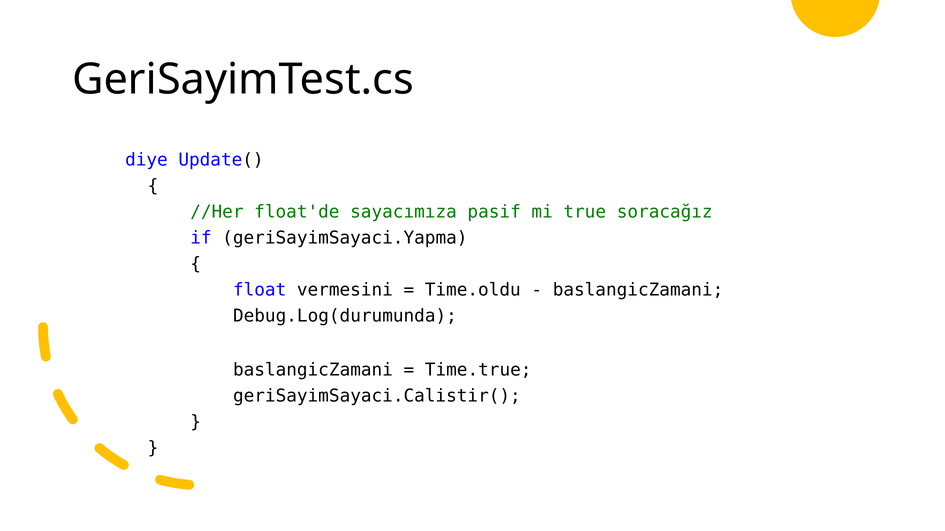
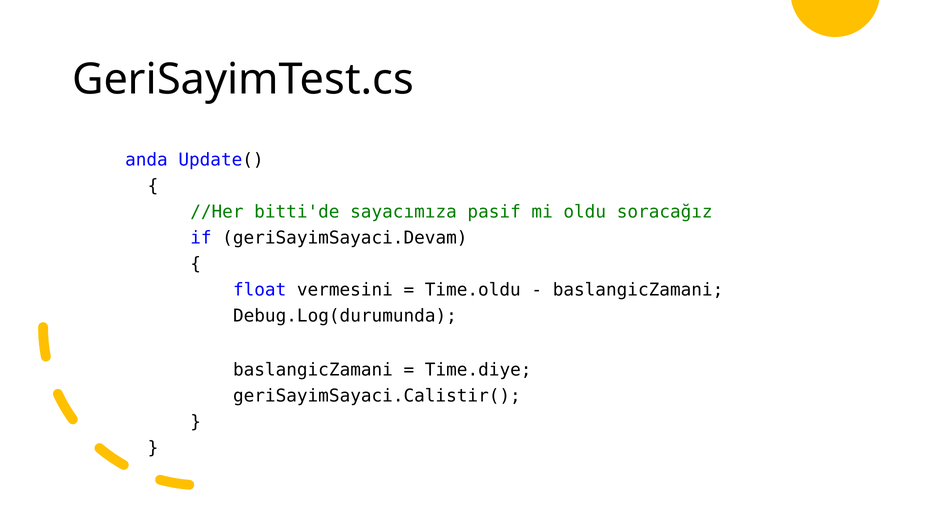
diye: diye -> anda
float'de: float'de -> bitti'de
true: true -> oldu
geriSayimSayaci.Yapma: geriSayimSayaci.Yapma -> geriSayimSayaci.Devam
Time.true: Time.true -> Time.diye
